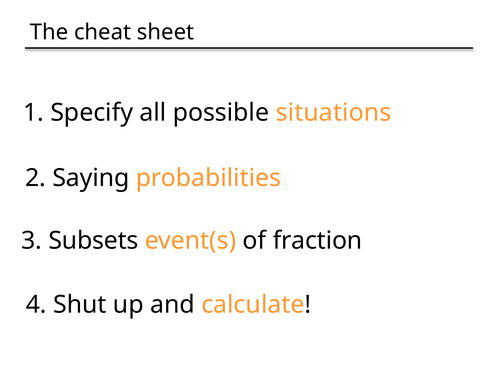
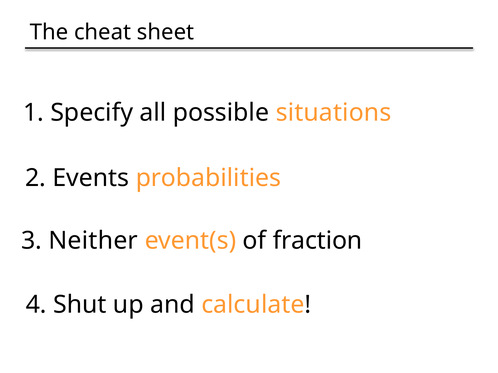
Saying: Saying -> Events
Subsets: Subsets -> Neither
